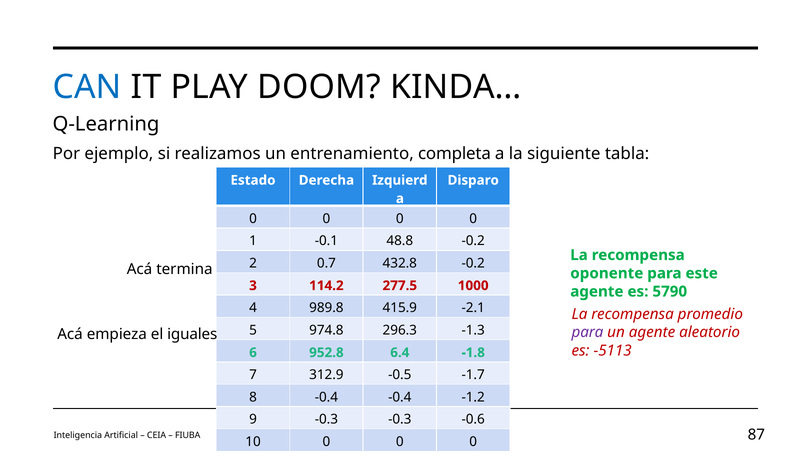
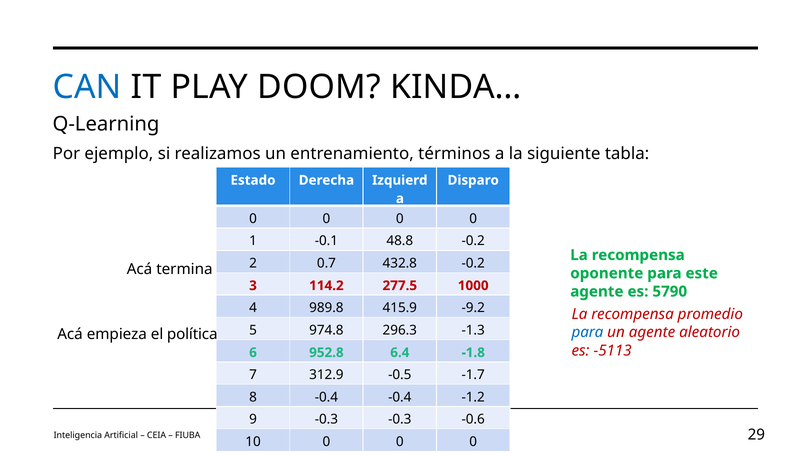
completa: completa -> términos
-2.1: -2.1 -> -9.2
para at (587, 333) colour: purple -> blue
iguales: iguales -> política
87: 87 -> 29
